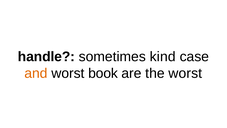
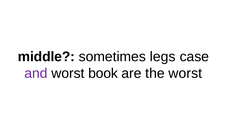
handle: handle -> middle
kind: kind -> legs
and colour: orange -> purple
